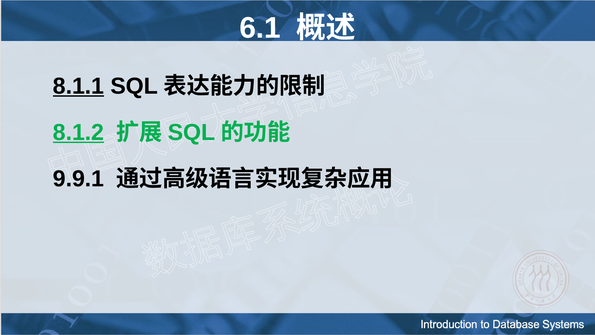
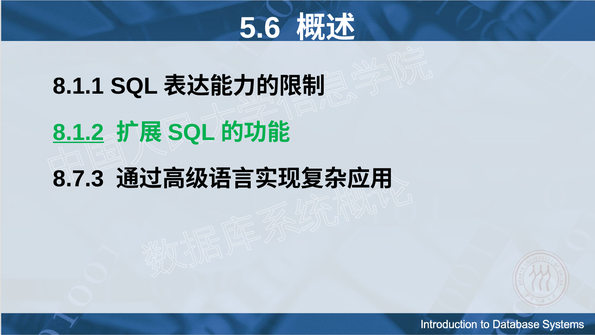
6.1: 6.1 -> 5.6
8.1.1 underline: present -> none
9.9.1: 9.9.1 -> 8.7.3
